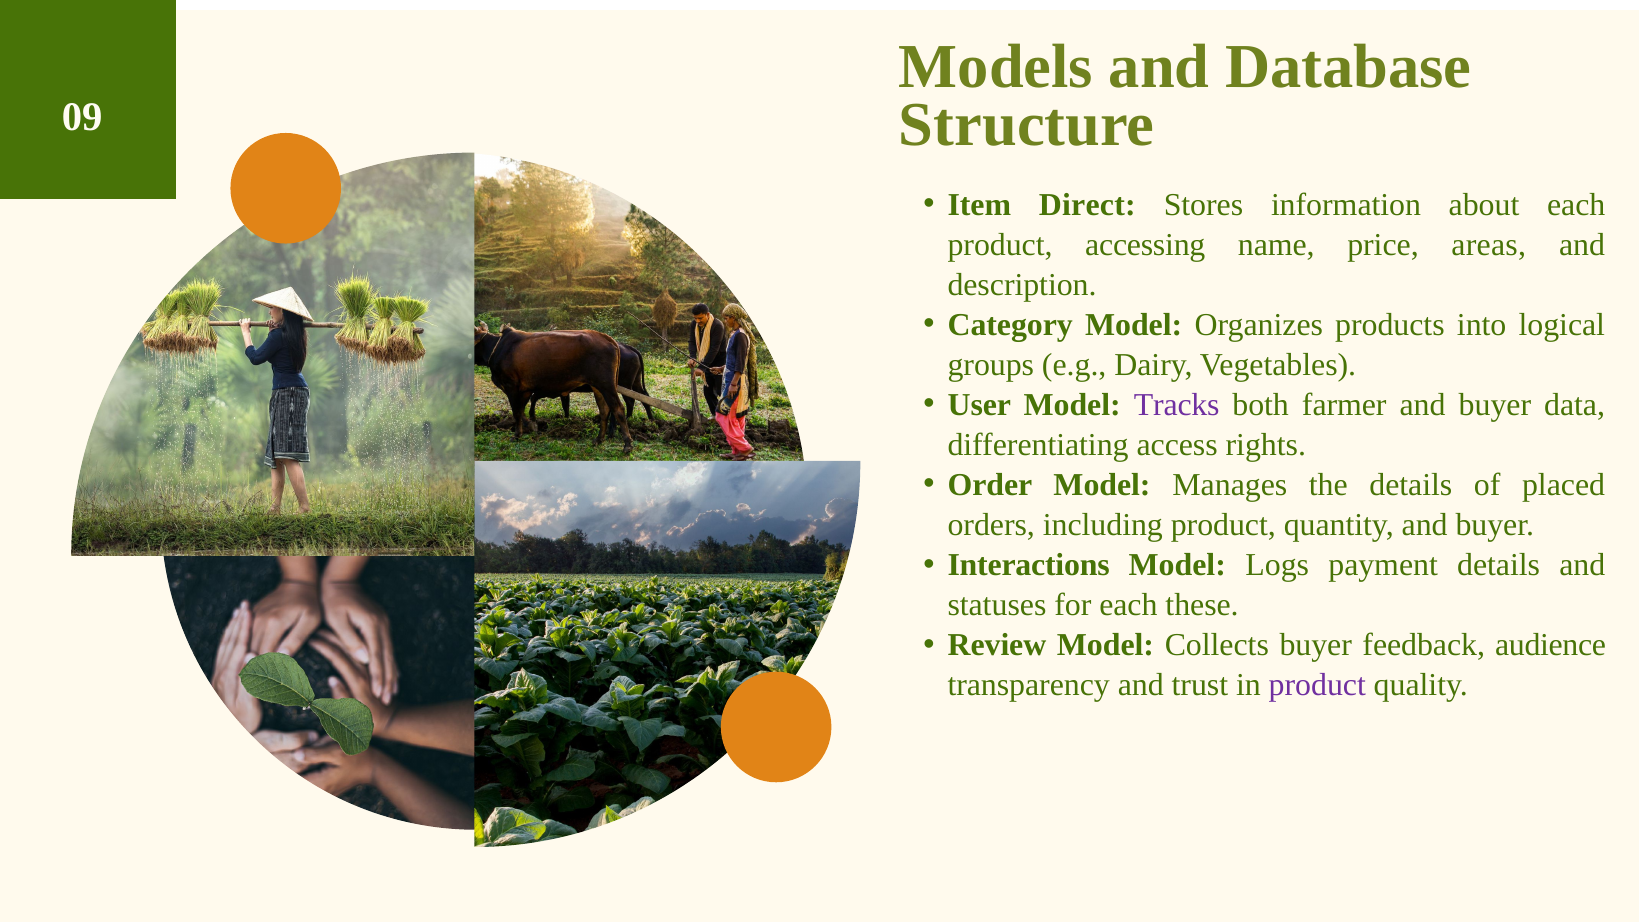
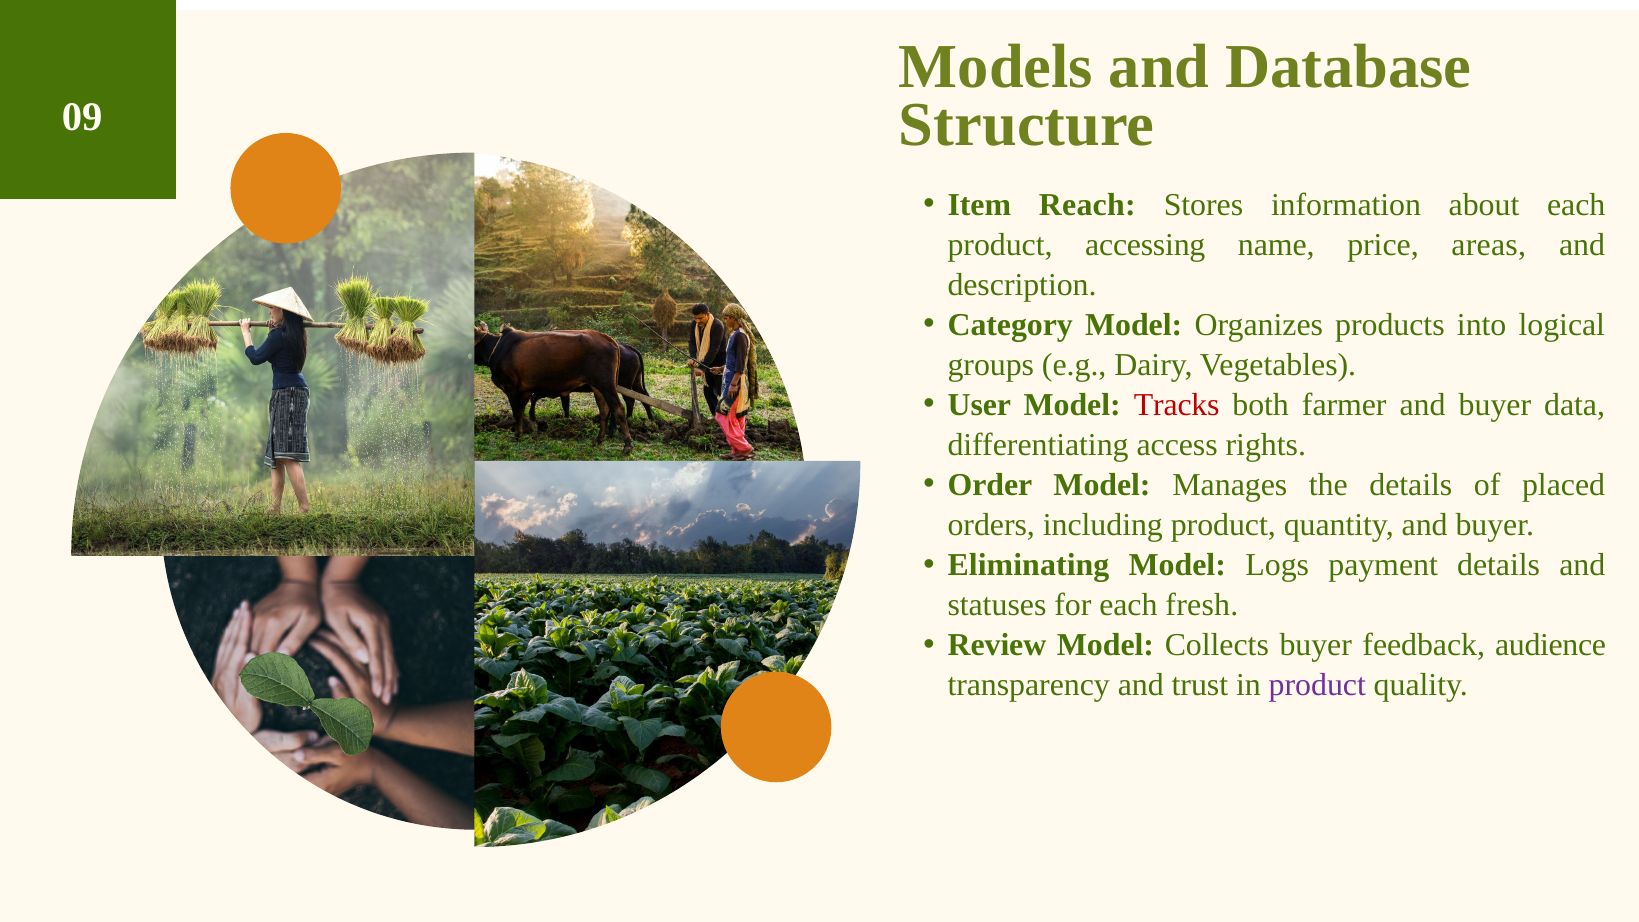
Direct: Direct -> Reach
Tracks colour: purple -> red
Interactions: Interactions -> Eliminating
these: these -> fresh
